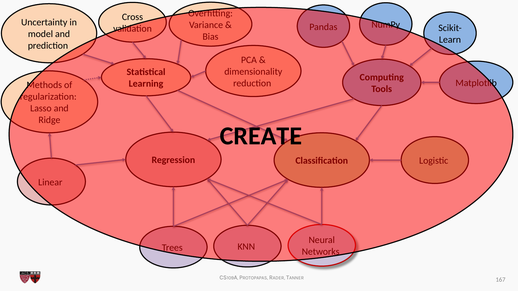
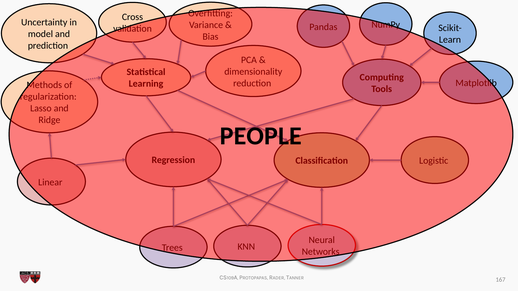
CREATE: CREATE -> PEOPLE
